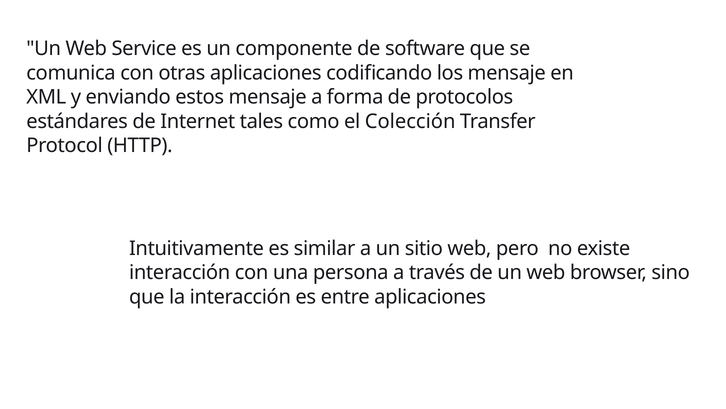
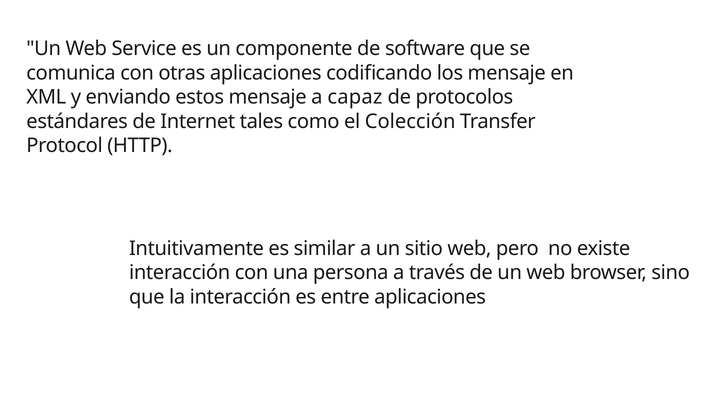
forma: forma -> capaz
